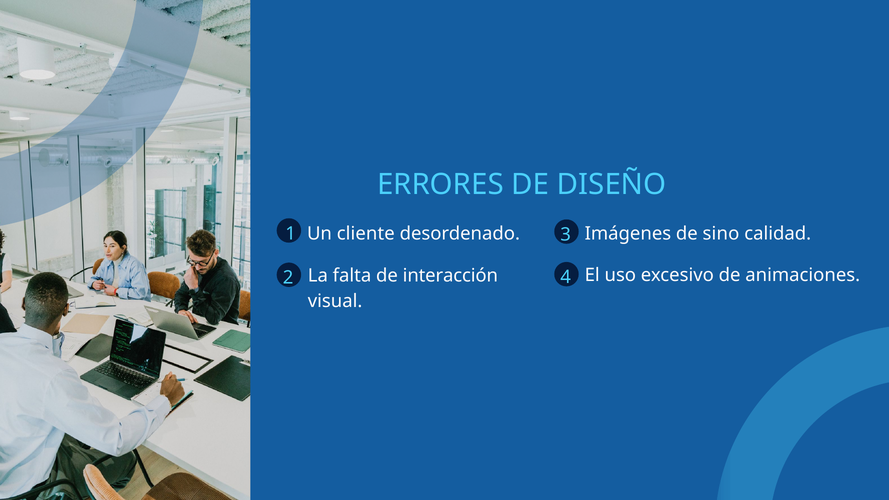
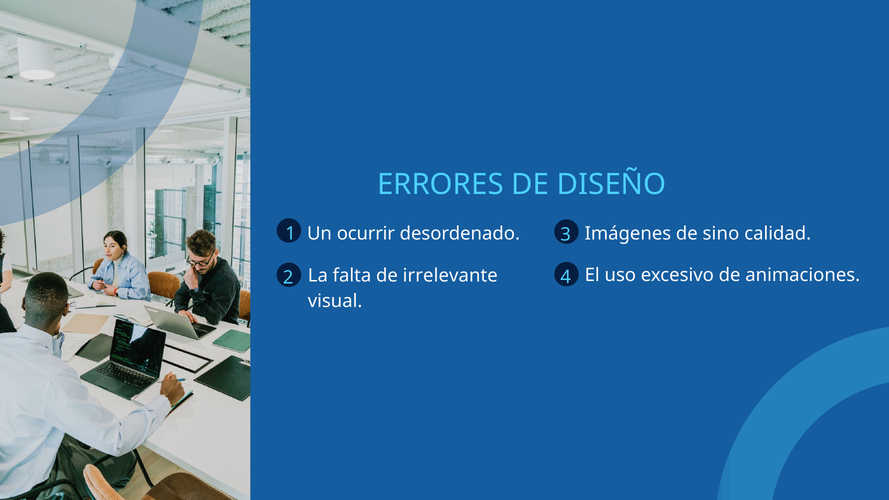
cliente: cliente -> ocurrir
interacción: interacción -> irrelevante
